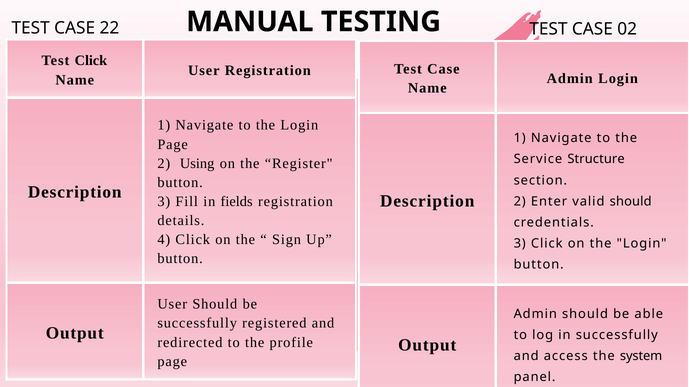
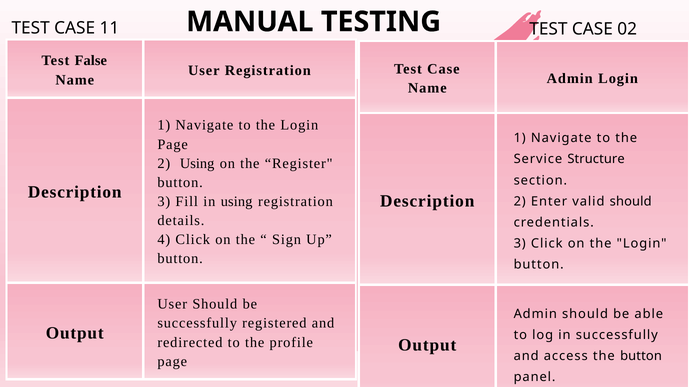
22: 22 -> 11
Test Click: Click -> False
in fields: fields -> using
the system: system -> button
